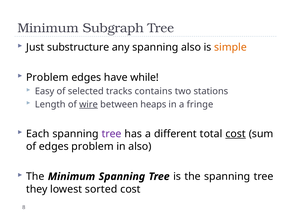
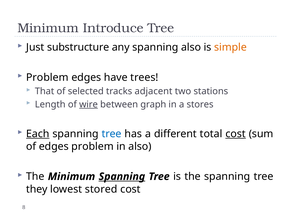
Subgraph: Subgraph -> Introduce
while: while -> trees
Easy: Easy -> That
contains: contains -> adjacent
heaps: heaps -> graph
fringe: fringe -> stores
Each underline: none -> present
tree at (112, 134) colour: purple -> blue
Spanning at (122, 177) underline: none -> present
sorted: sorted -> stored
